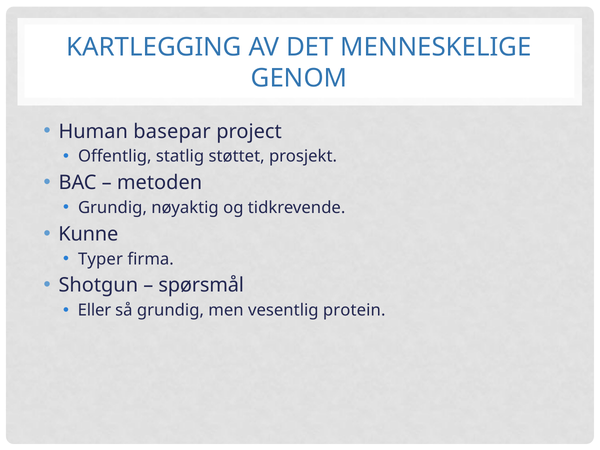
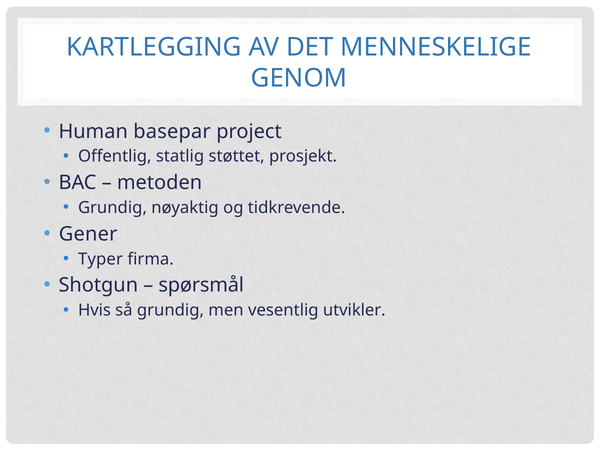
Kunne: Kunne -> Gener
Eller: Eller -> Hvis
protein: protein -> utvikler
